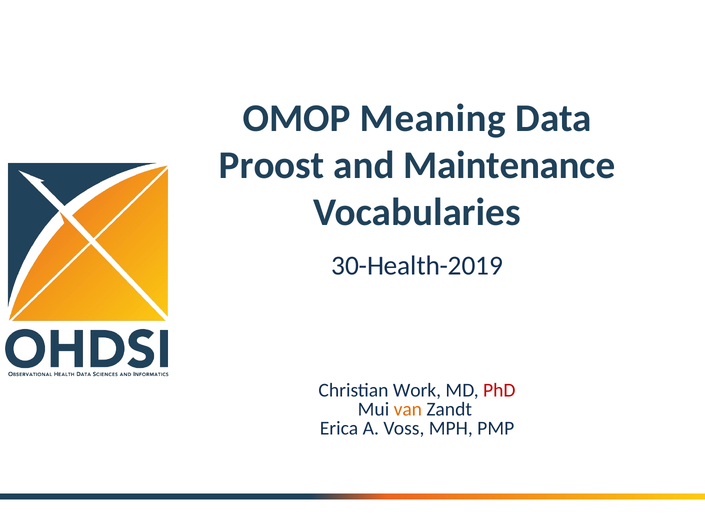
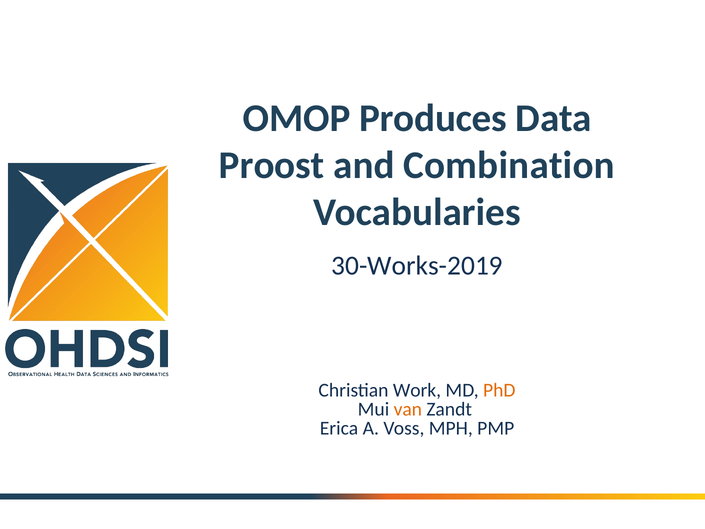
Meaning: Meaning -> Produces
Maintenance: Maintenance -> Combination
30-Health-2019: 30-Health-2019 -> 30-Works-2019
PhD colour: red -> orange
